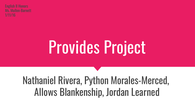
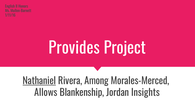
Nathaniel underline: none -> present
Python: Python -> Among
Learned: Learned -> Insights
